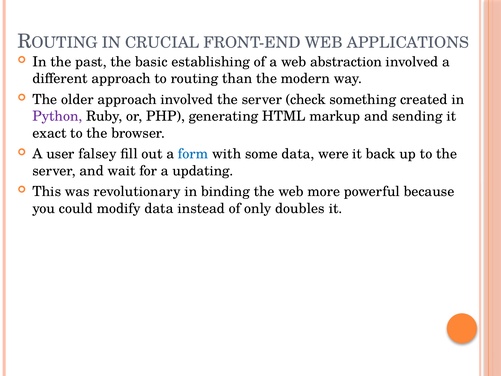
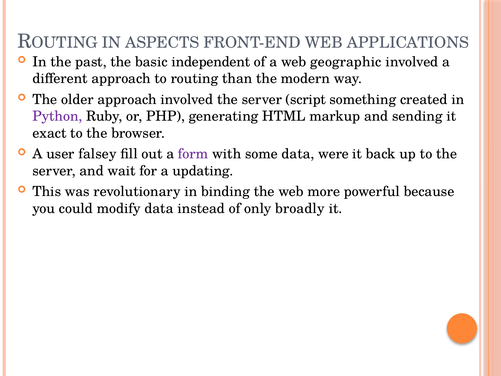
CRUCIAL: CRUCIAL -> ASPECTS
establishing: establishing -> independent
abstraction: abstraction -> geographic
check: check -> script
form colour: blue -> purple
doubles: doubles -> broadly
